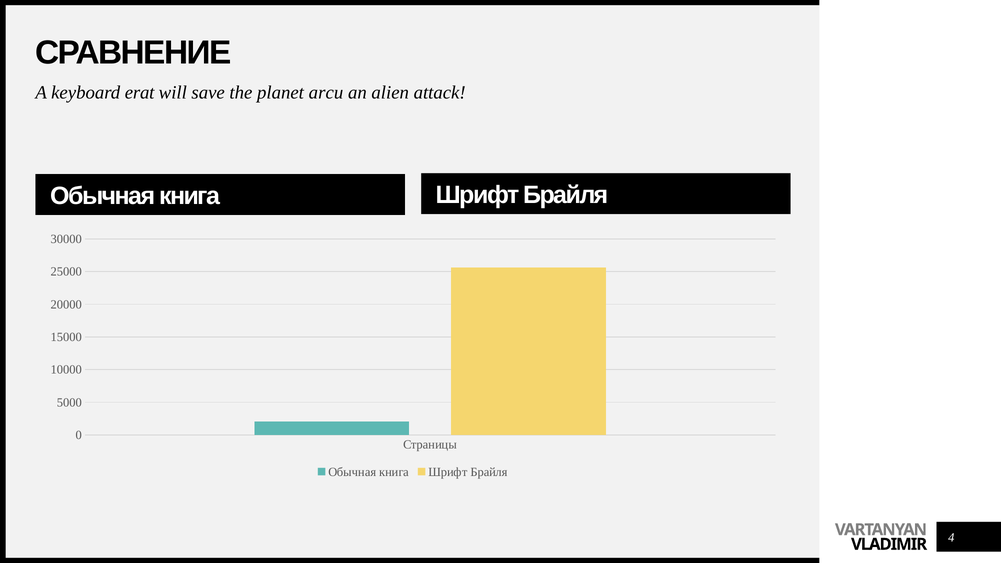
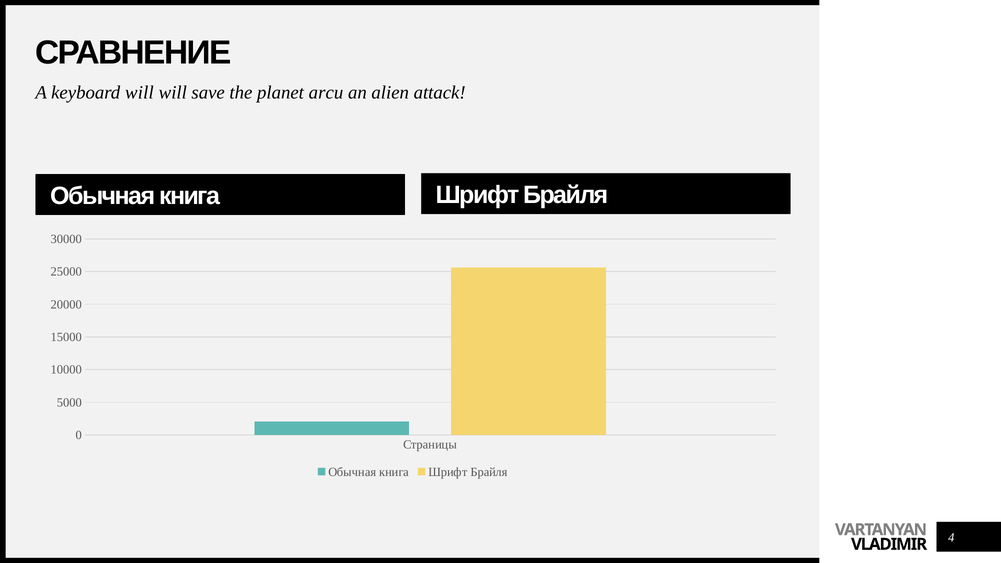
keyboard erat: erat -> will
